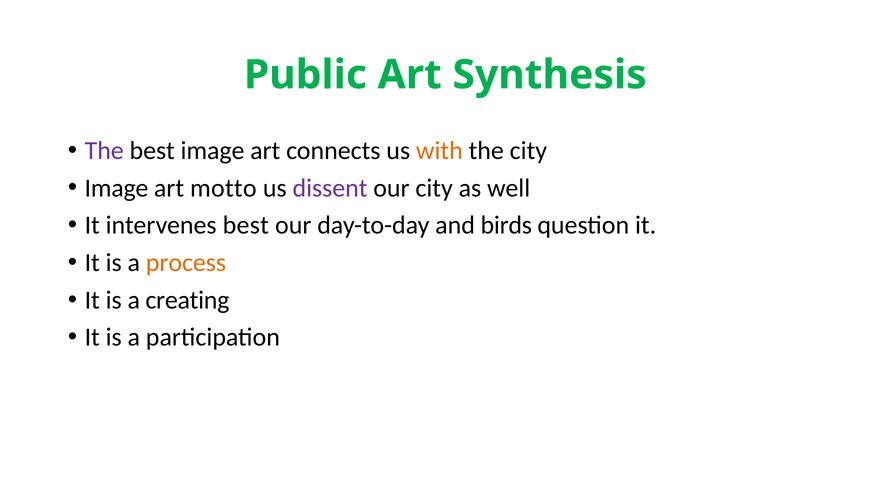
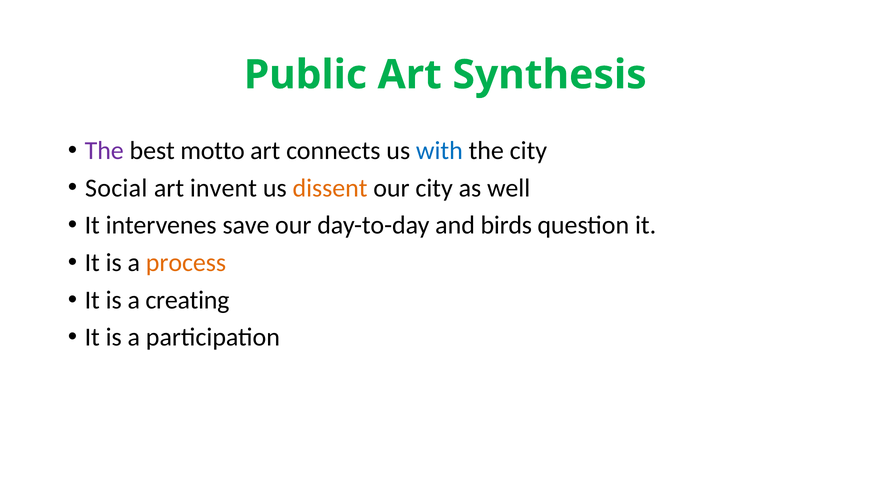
best image: image -> motto
with colour: orange -> blue
Image at (117, 188): Image -> Social
motto: motto -> invent
dissent colour: purple -> orange
intervenes best: best -> save
